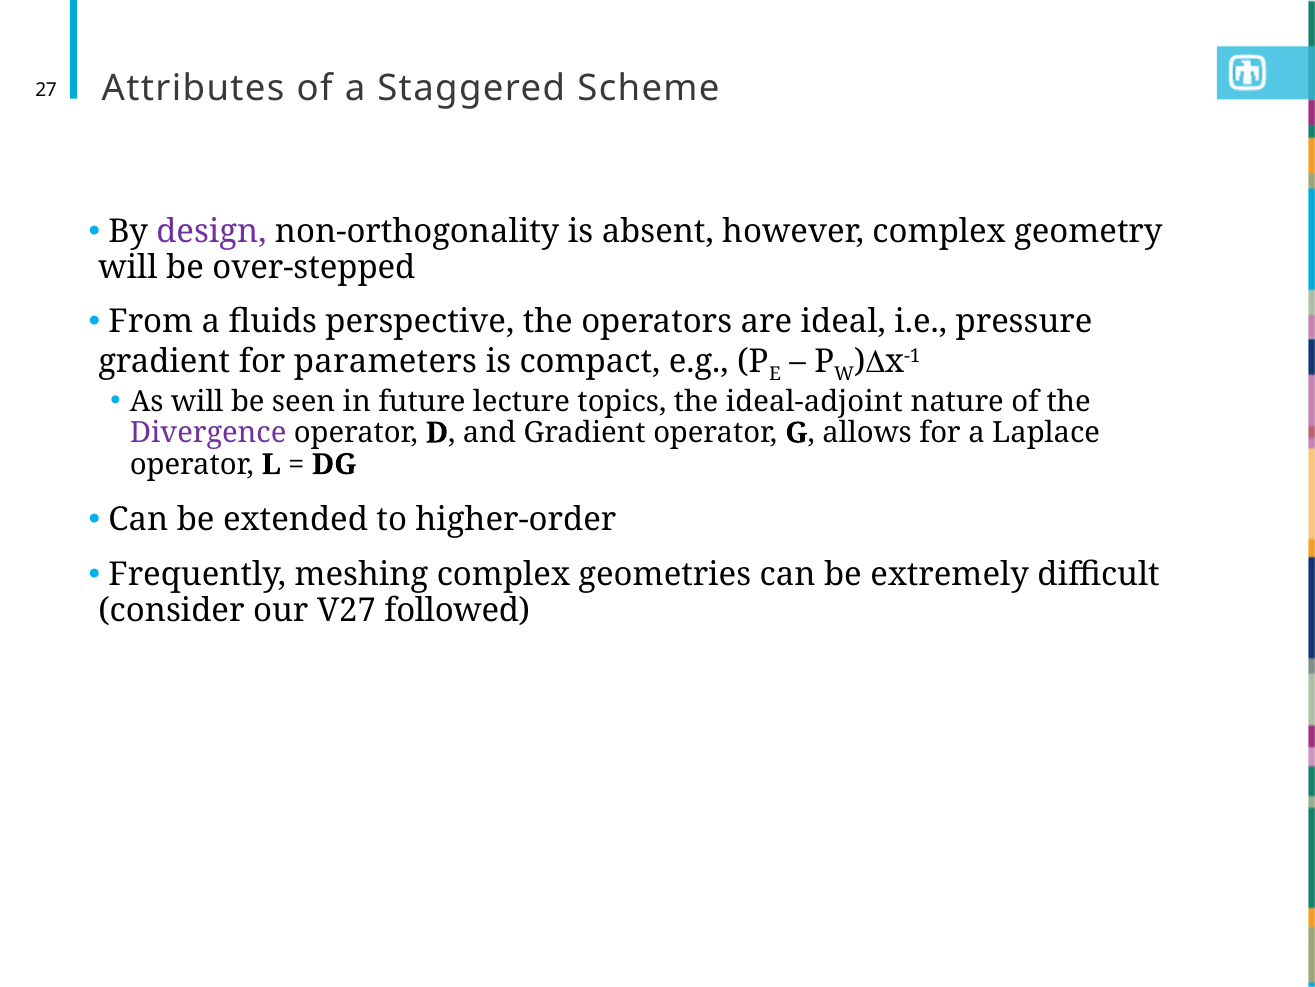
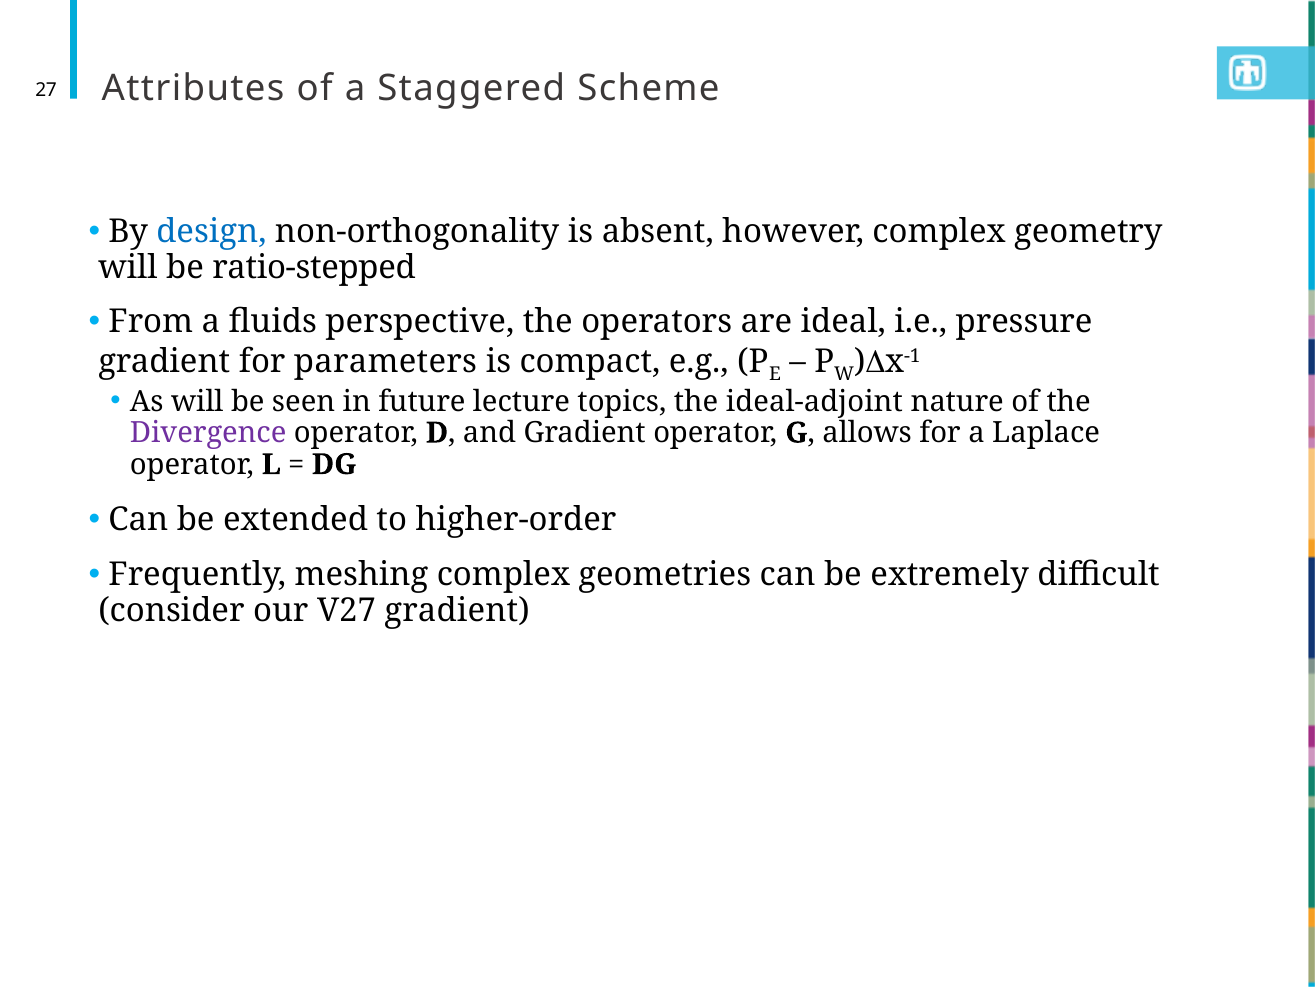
design colour: purple -> blue
over-stepped: over-stepped -> ratio-stepped
V27 followed: followed -> gradient
